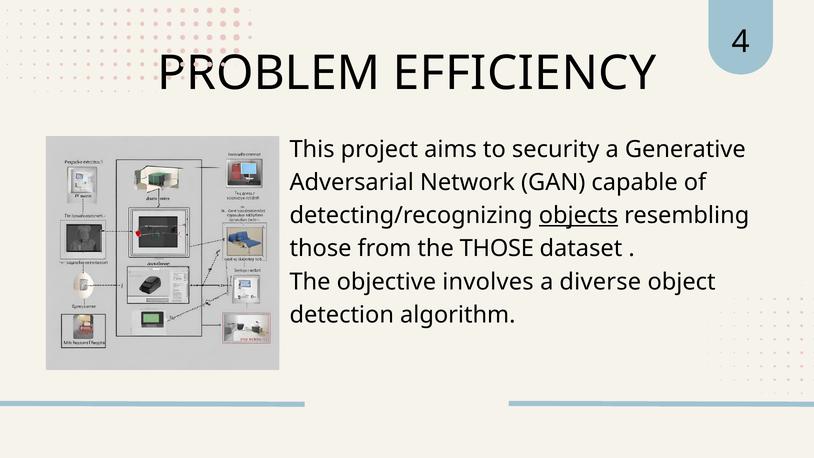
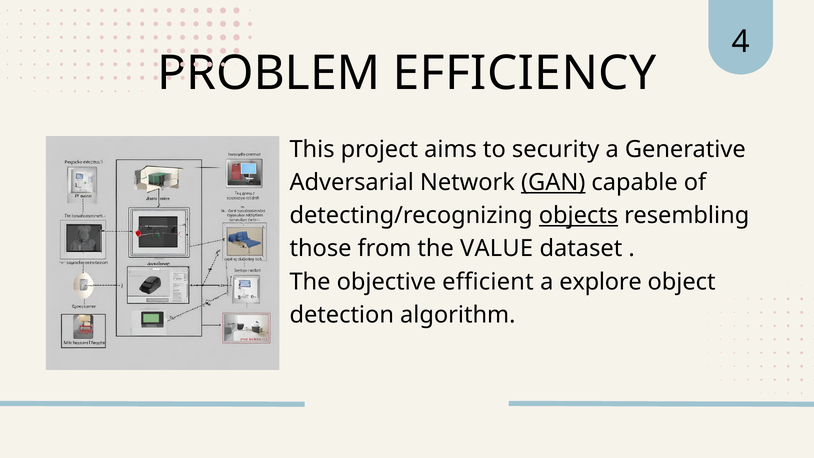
GAN underline: none -> present
the THOSE: THOSE -> VALUE
involves: involves -> efficient
diverse: diverse -> explore
